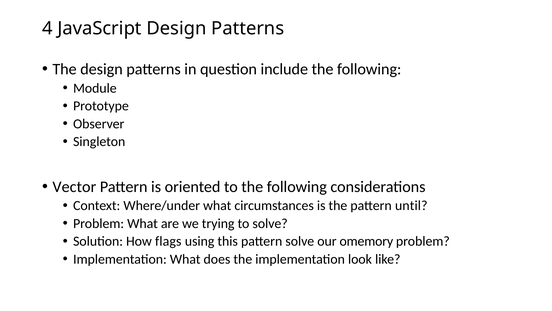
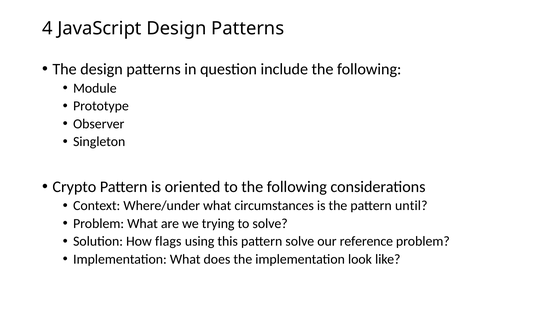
Vector: Vector -> Crypto
omemory: omemory -> reference
